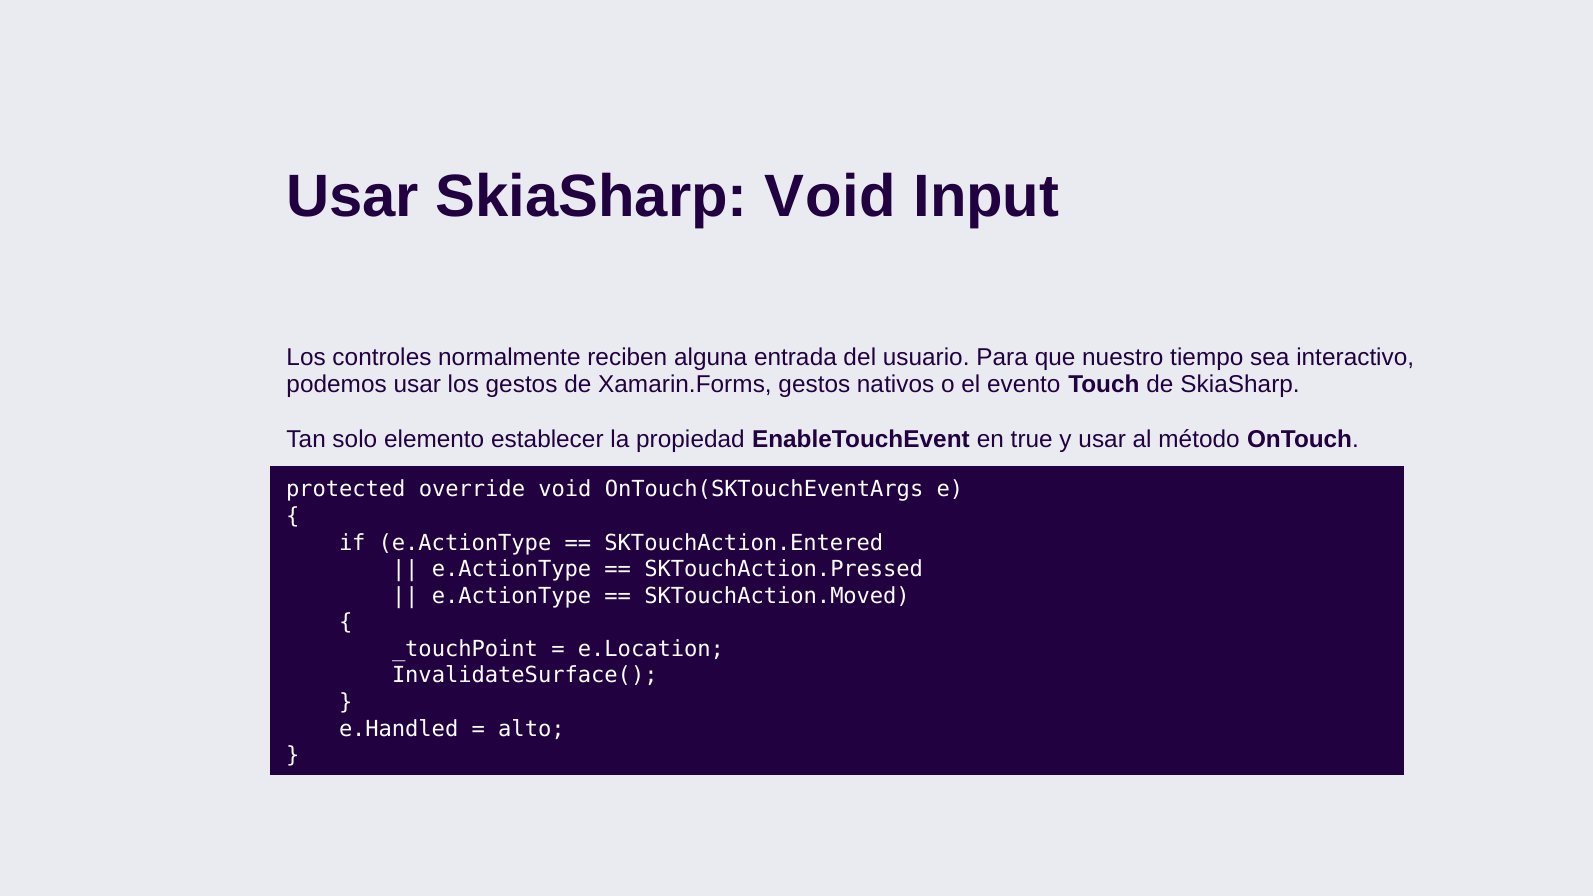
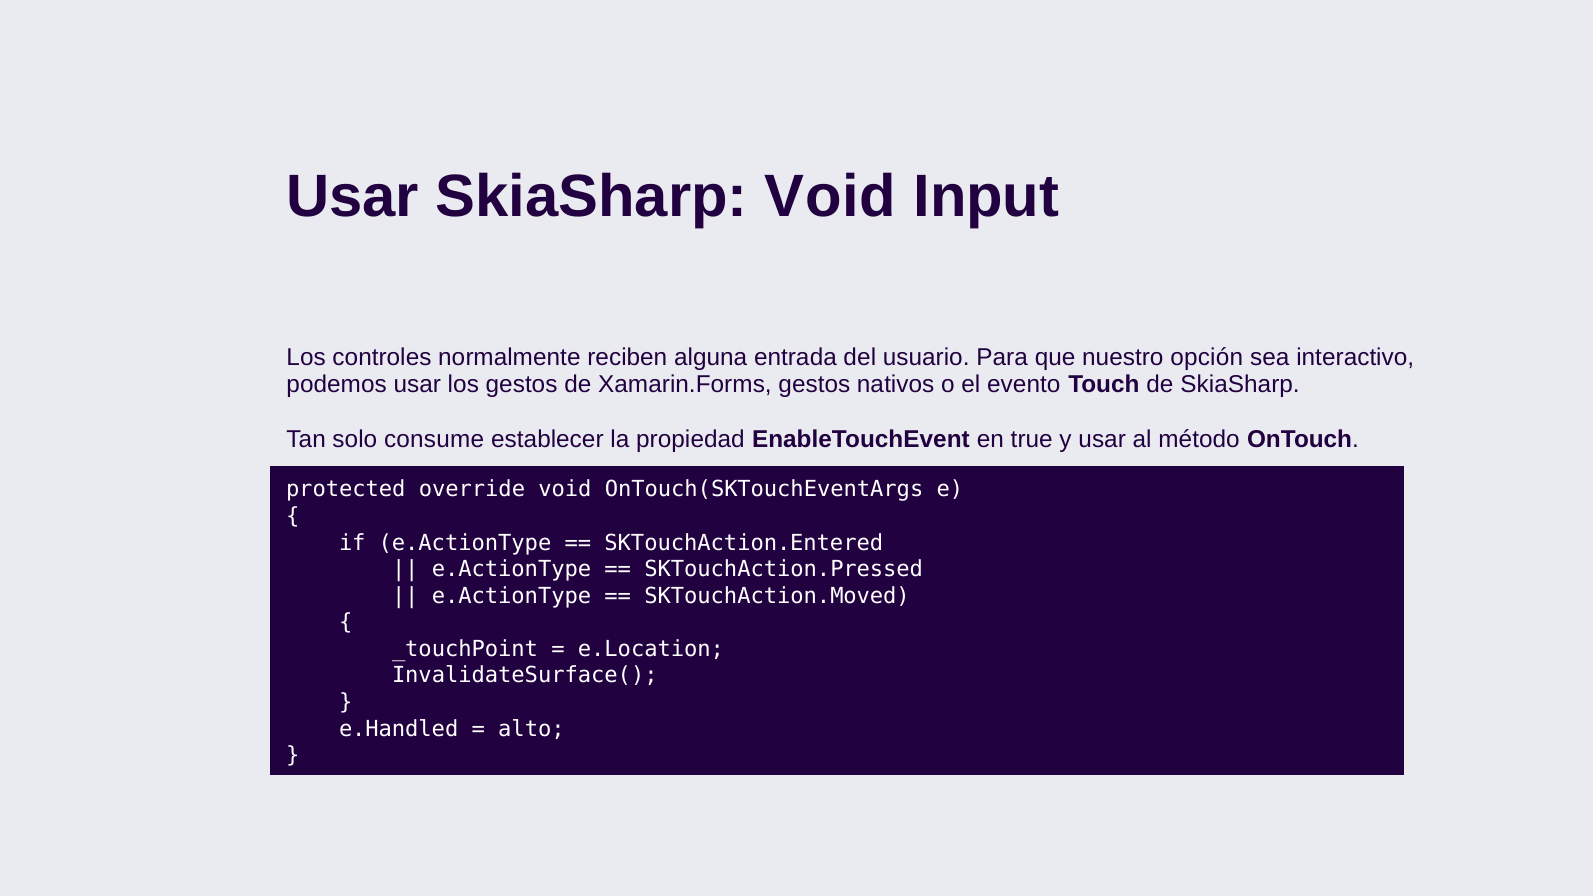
tiempo: tiempo -> opción
elemento: elemento -> consume
